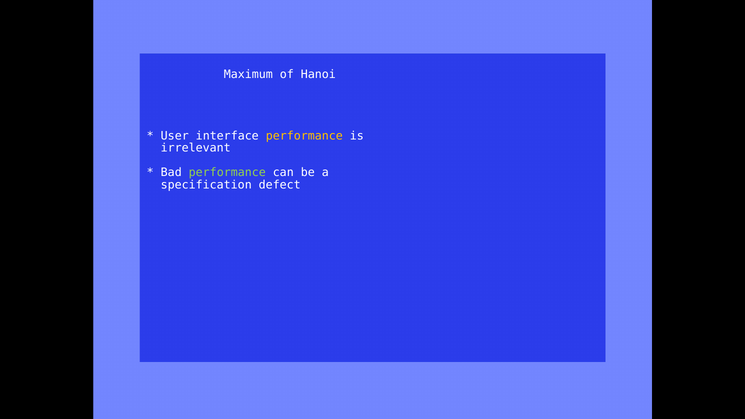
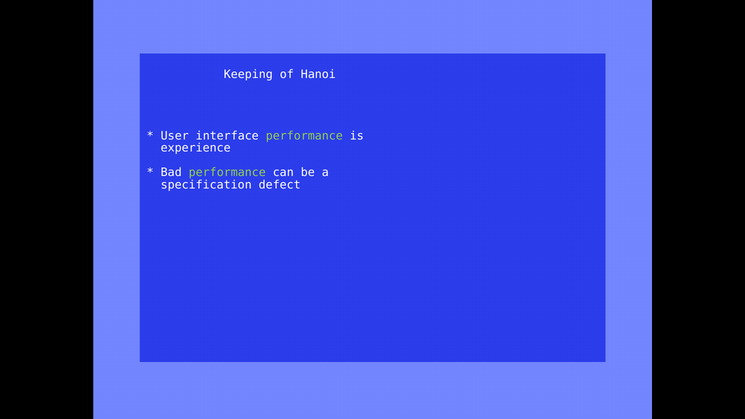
Maximum: Maximum -> Keeping
performance at (304, 136) colour: yellow -> light green
irrelevant: irrelevant -> experience
